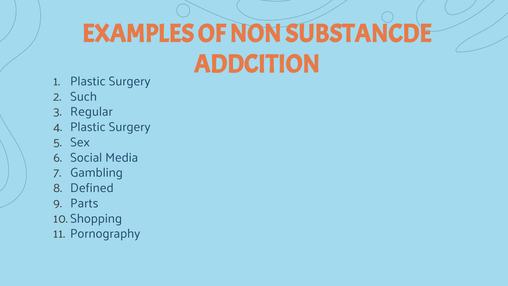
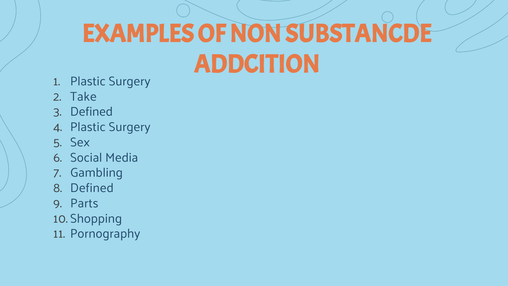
Such: Such -> Take
Regular at (91, 112): Regular -> Defined
